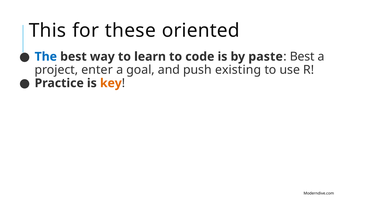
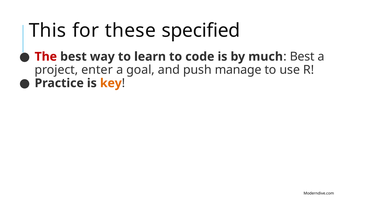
oriented: oriented -> specified
The colour: blue -> red
paste: paste -> much
existing: existing -> manage
